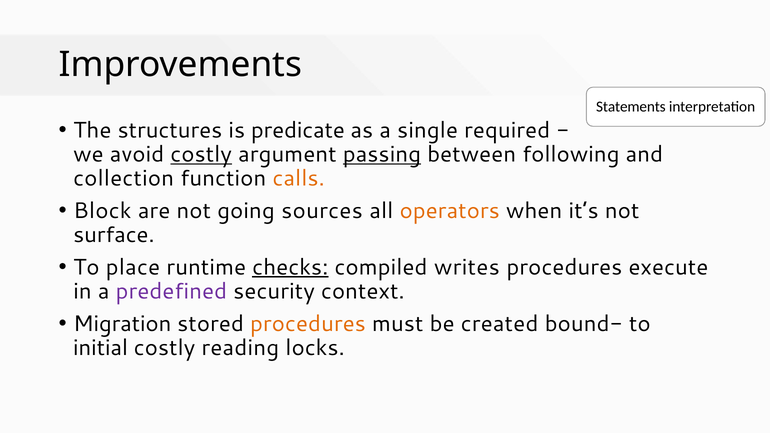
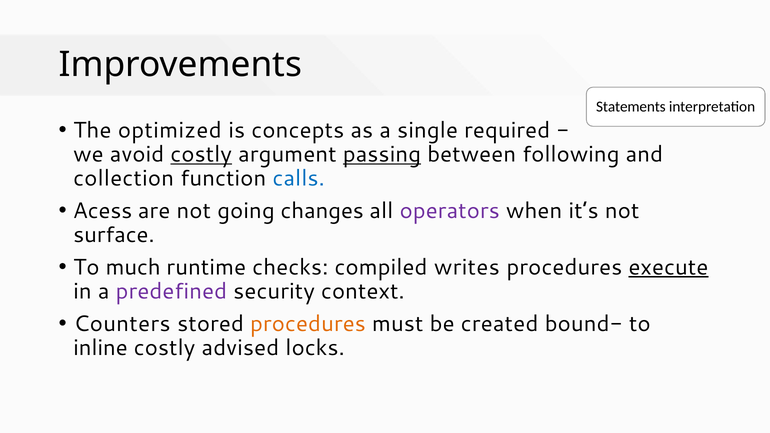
structures: structures -> optimized
predicate: predicate -> concepts
calls colour: orange -> blue
Block: Block -> Acess
sources: sources -> changes
operators colour: orange -> purple
place: place -> much
checks underline: present -> none
execute underline: none -> present
Migration: Migration -> Counters
initial: initial -> inline
reading: reading -> advised
